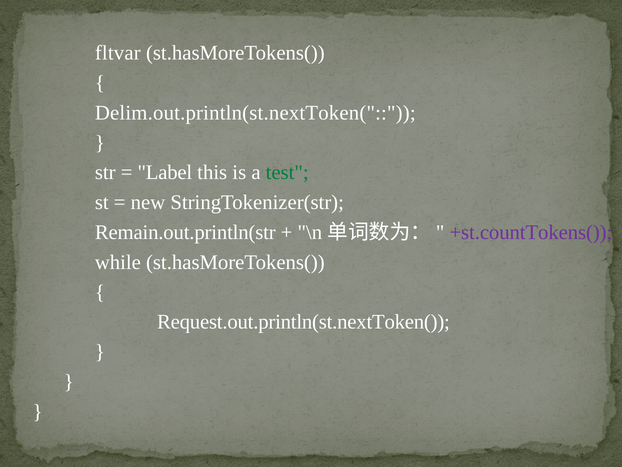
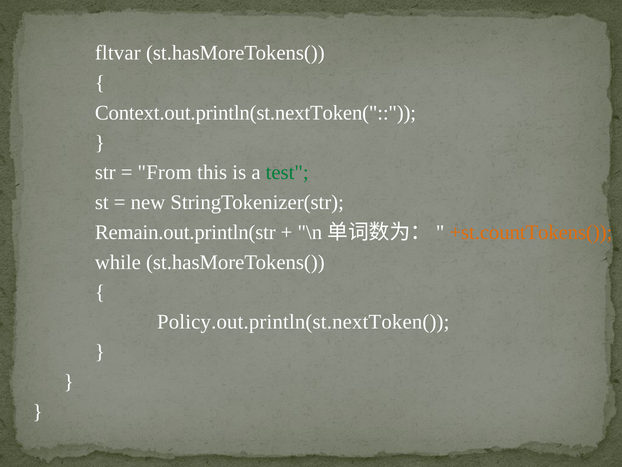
Delim.out.println(st.nextToken(: Delim.out.println(st.nextToken( -> Context.out.println(st.nextToken(
Label: Label -> From
+st.countTokens( colour: purple -> orange
Request.out.println(st.nextToken(: Request.out.println(st.nextToken( -> Policy.out.println(st.nextToken(
